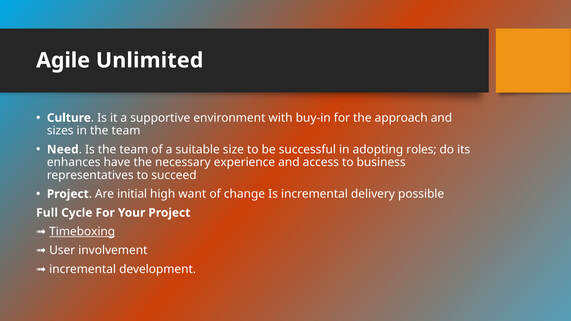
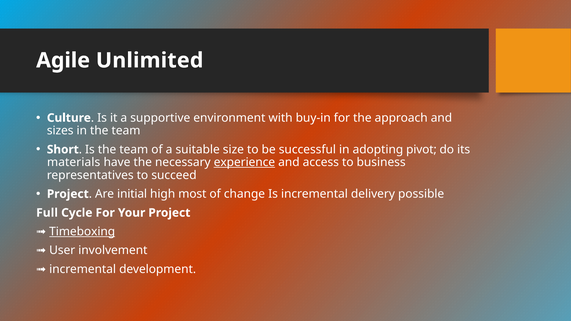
Need: Need -> Short
roles: roles -> pivot
enhances: enhances -> materials
experience underline: none -> present
want: want -> most
